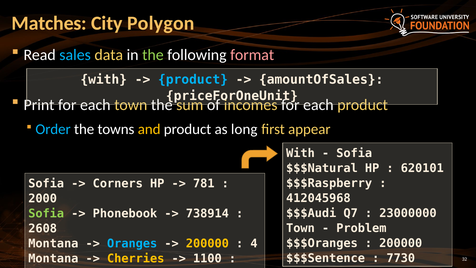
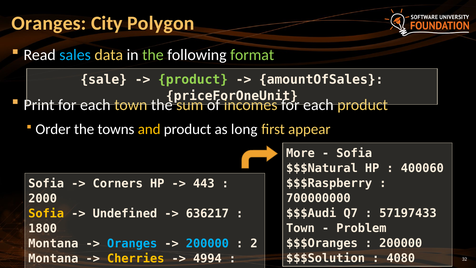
Matches at (49, 23): Matches -> Oranges
format colour: pink -> light green
with at (104, 80): with -> sale
product at (193, 80) colour: light blue -> light green
Order colour: light blue -> white
With at (300, 153): With -> More
620101: 620101 -> 400060
781: 781 -> 443
412045968: 412045968 -> 700000000
23000000: 23000000 -> 57197433
Sofia at (46, 213) colour: light green -> yellow
Phonebook: Phonebook -> Undefined
738914: 738914 -> 636217
2608: 2608 -> 1800
200000 at (207, 243) colour: yellow -> light blue
4: 4 -> 2
$$$Sentence: $$$Sentence -> $$$Solution
7730: 7730 -> 4080
1100: 1100 -> 4994
